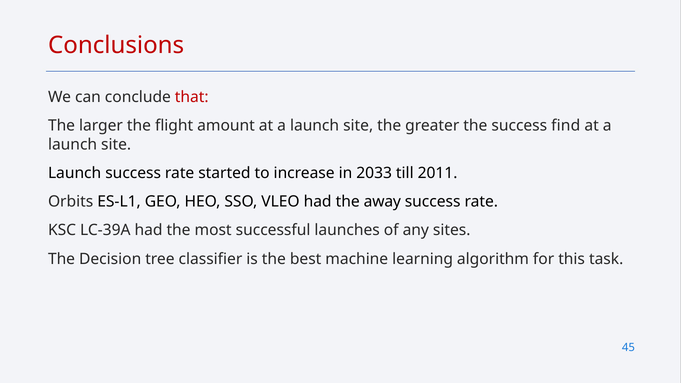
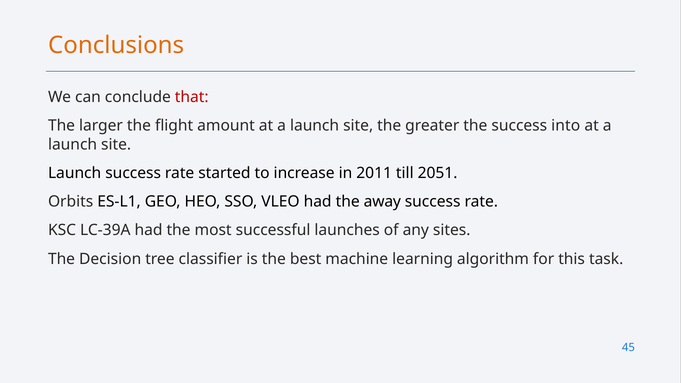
Conclusions colour: red -> orange
find: find -> into
2033: 2033 -> 2011
2011: 2011 -> 2051
